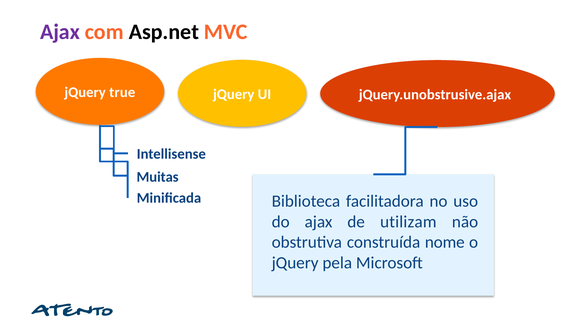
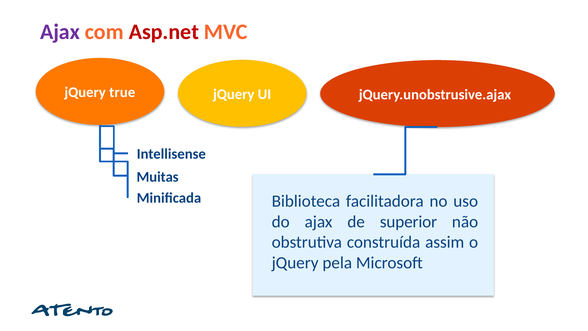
Asp.net colour: black -> red
utilizam: utilizam -> superior
nome: nome -> assim
